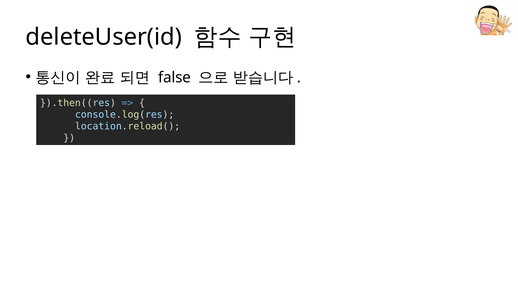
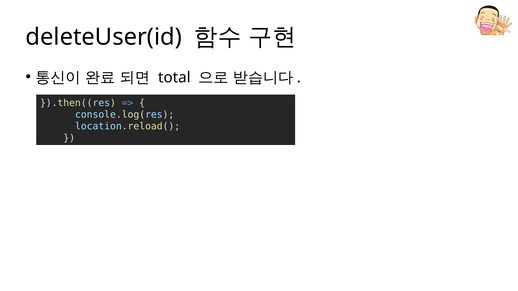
false: false -> total
